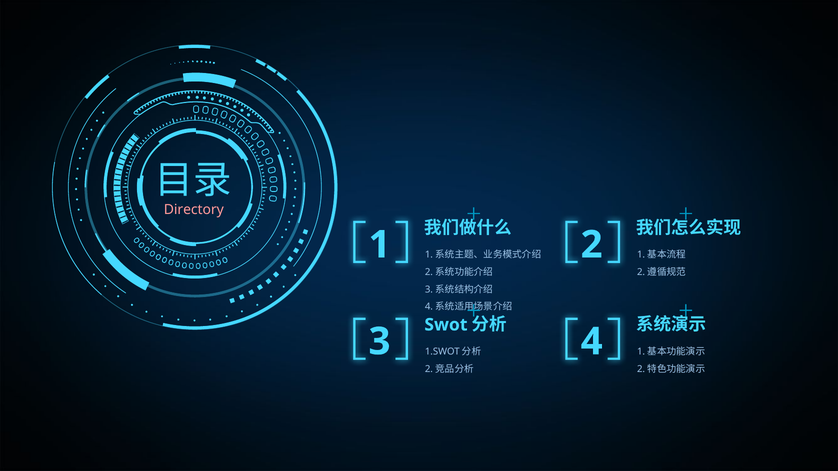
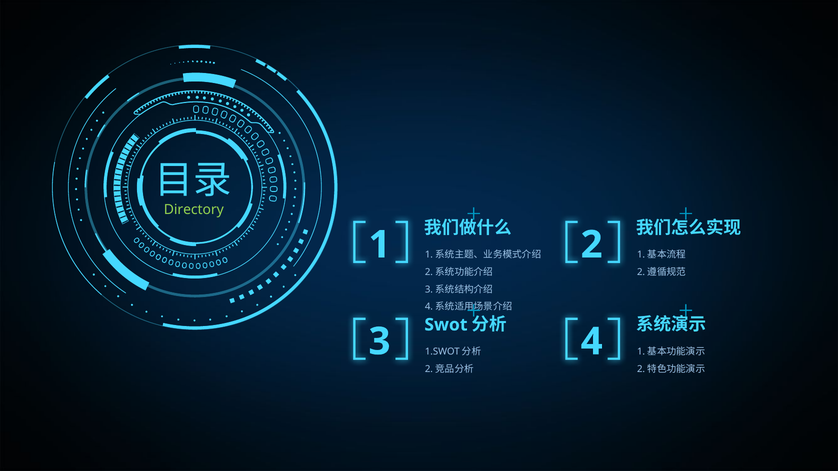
Directory colour: pink -> light green
